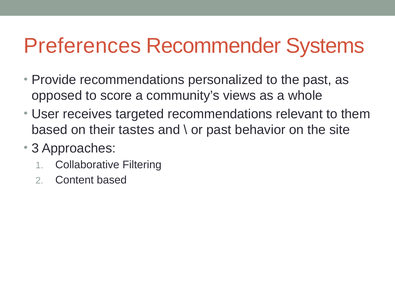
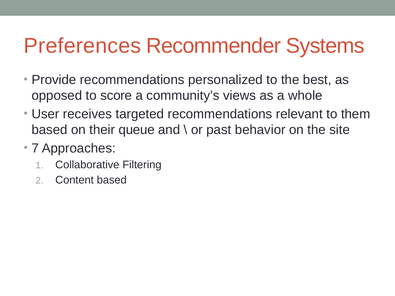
the past: past -> best
tastes: tastes -> queue
3: 3 -> 7
